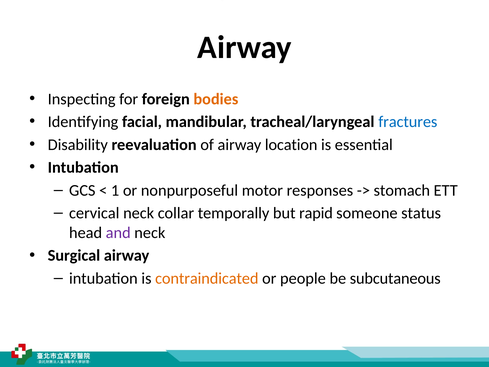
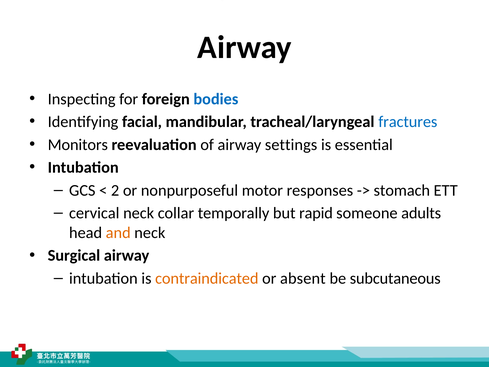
bodies colour: orange -> blue
Disability: Disability -> Monitors
location: location -> settings
1: 1 -> 2
status: status -> adults
and colour: purple -> orange
people: people -> absent
